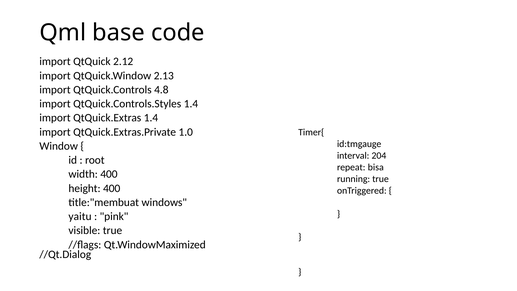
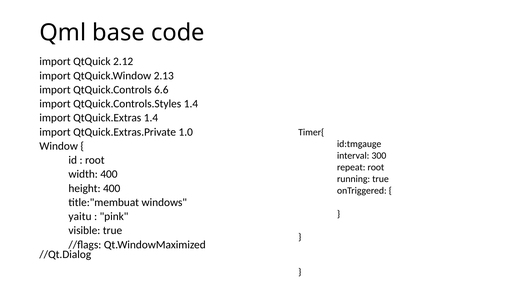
4.8: 4.8 -> 6.6
204: 204 -> 300
repeat bisa: bisa -> root
